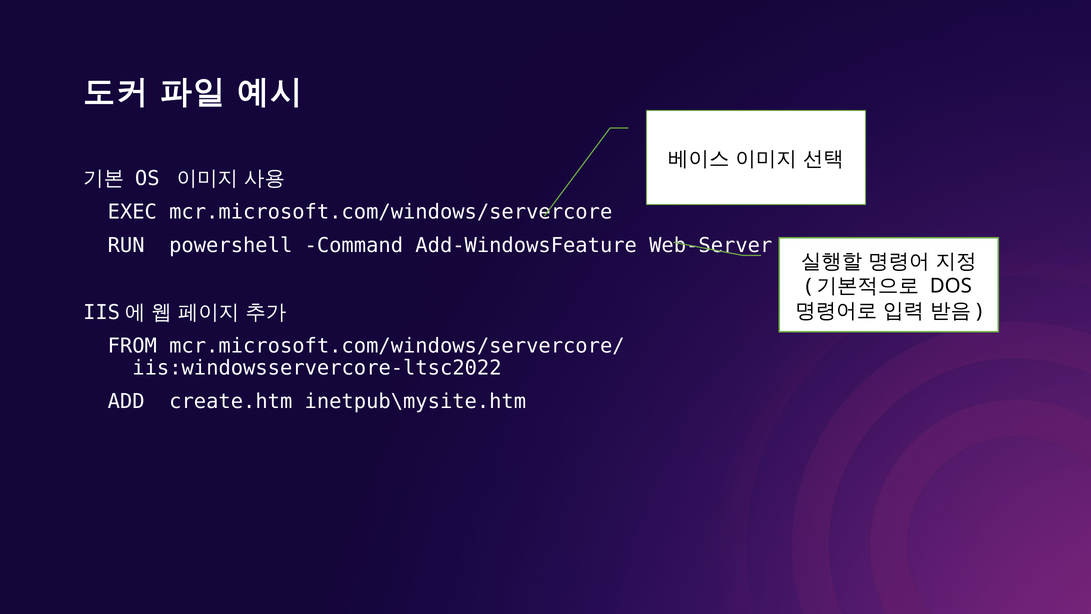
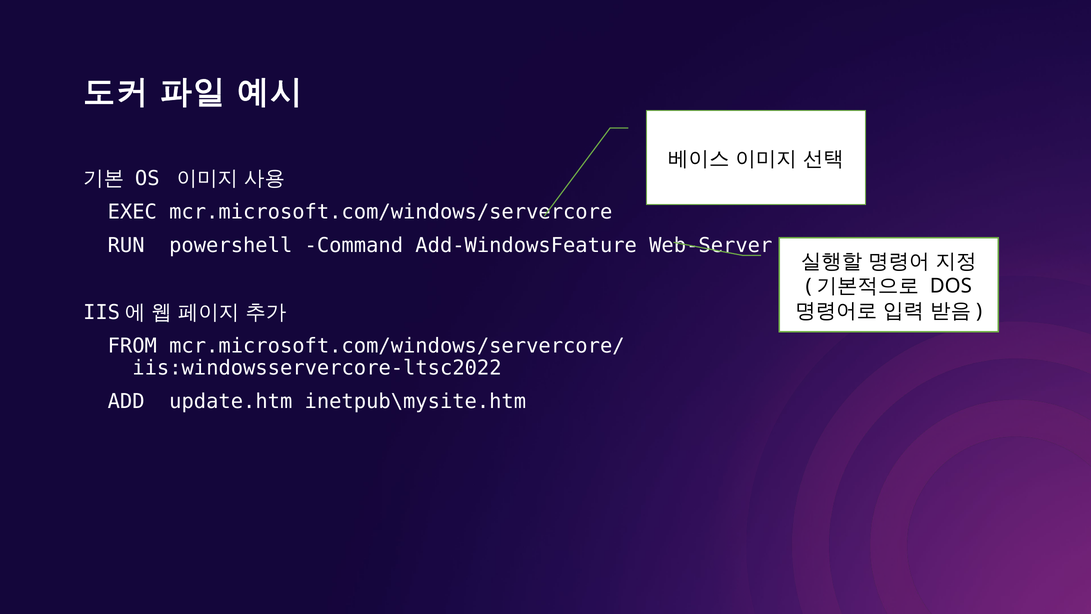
create.htm: create.htm -> update.htm
